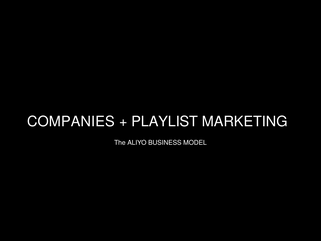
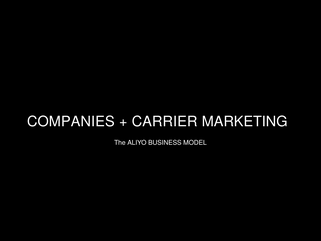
PLAYLIST: PLAYLIST -> CARRIER
